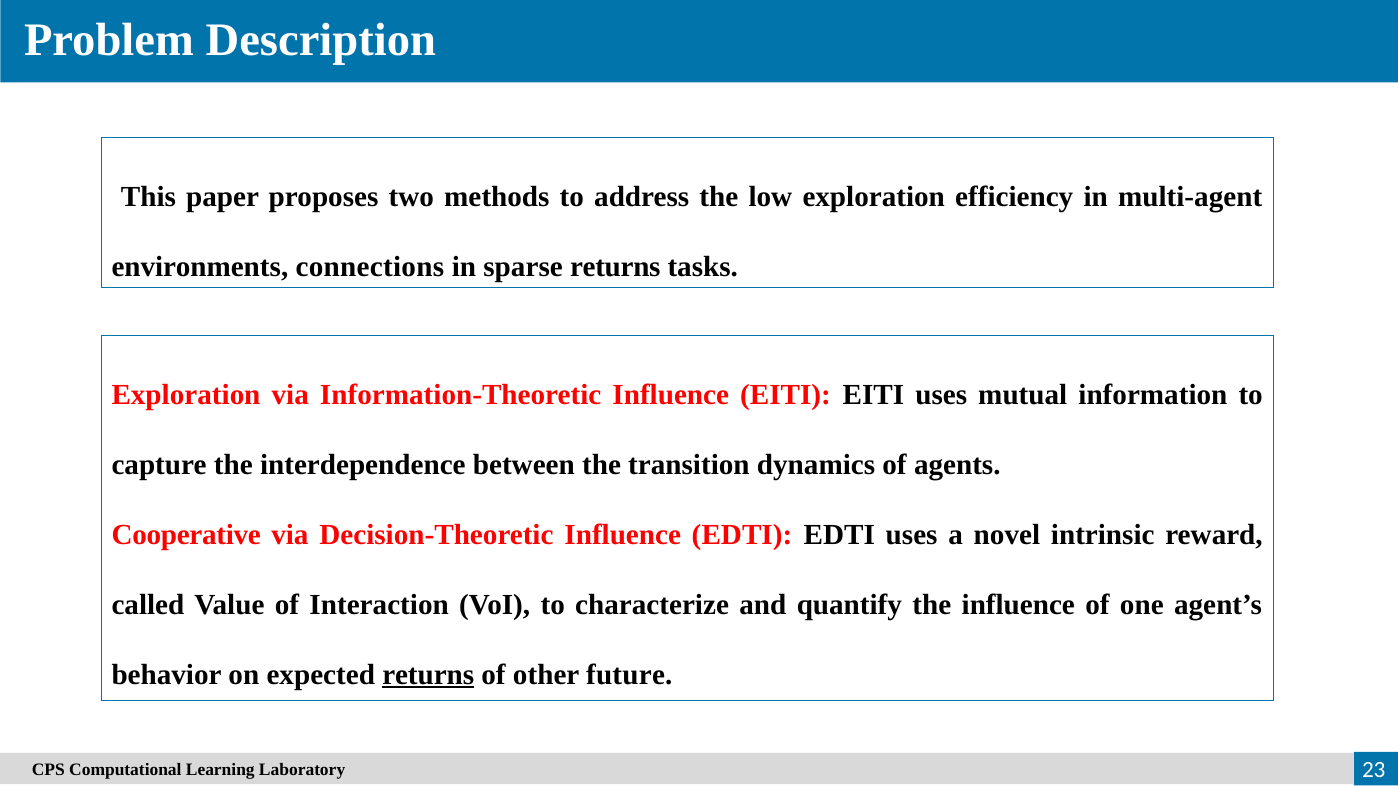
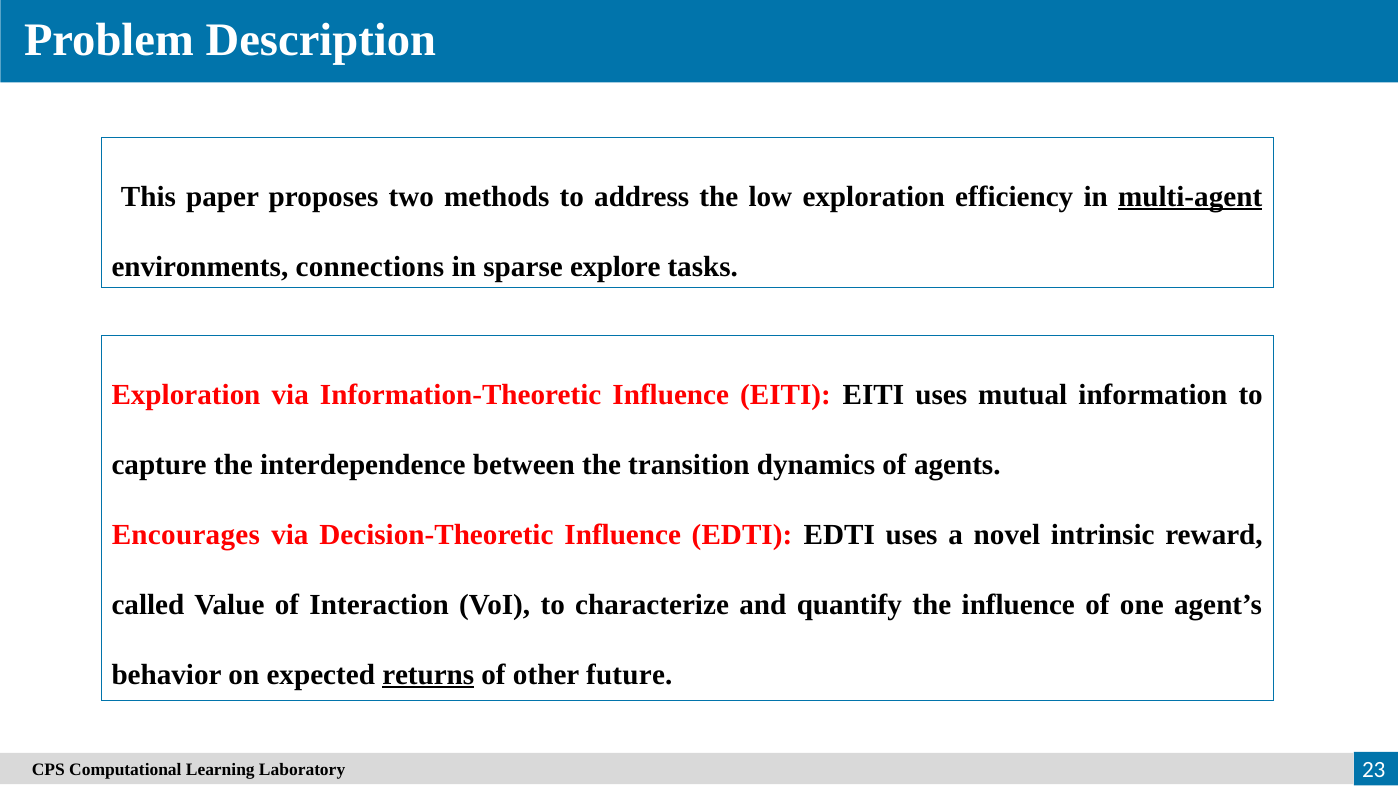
multi-agent underline: none -> present
sparse returns: returns -> explore
Cooperative: Cooperative -> Encourages
